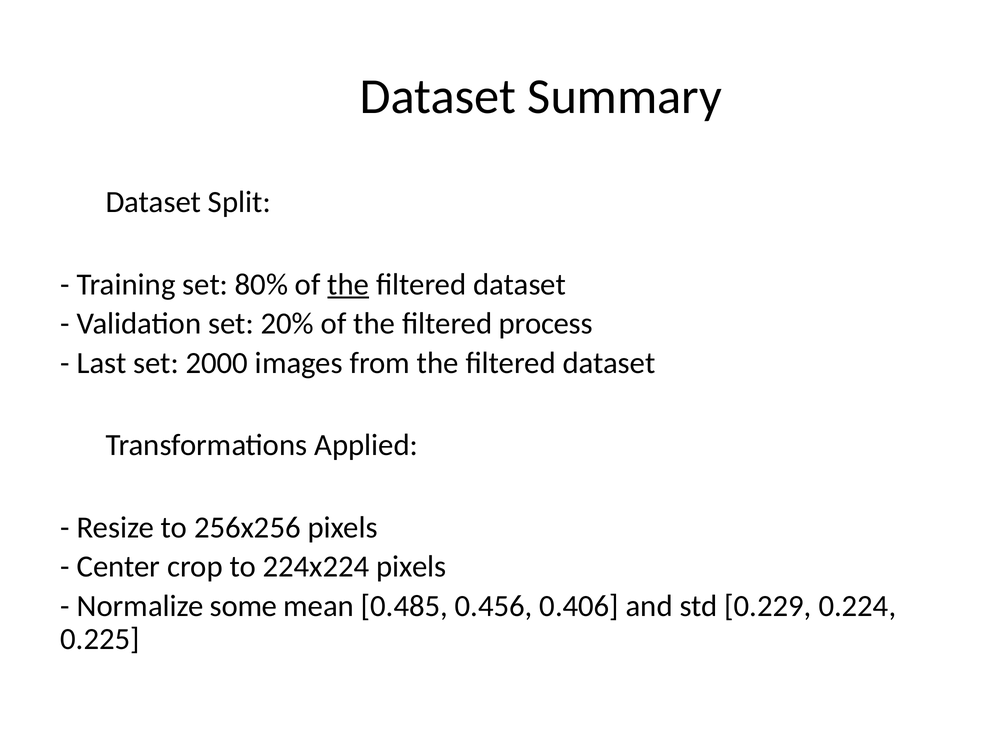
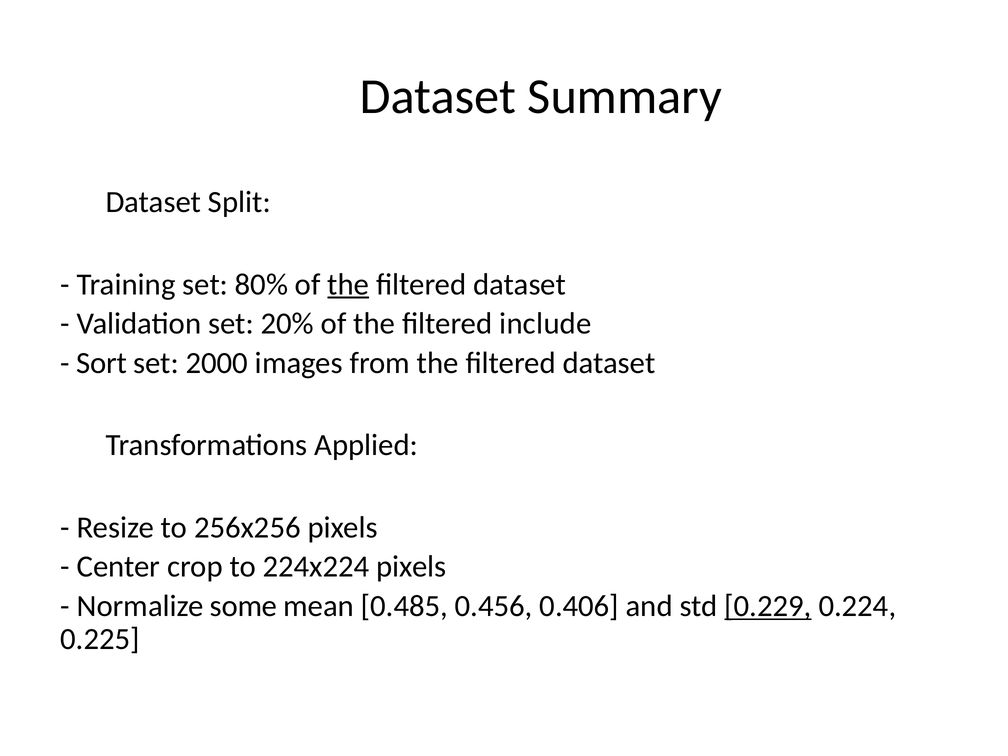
process: process -> include
Last: Last -> Sort
0.229 underline: none -> present
